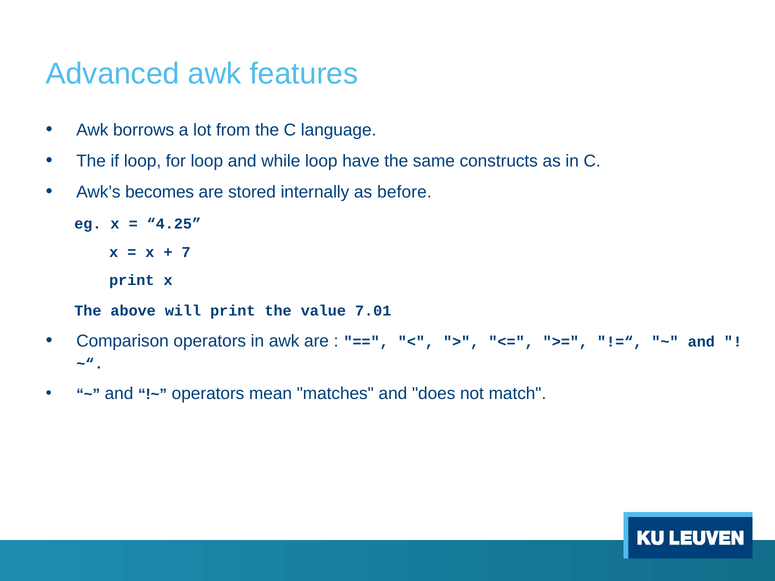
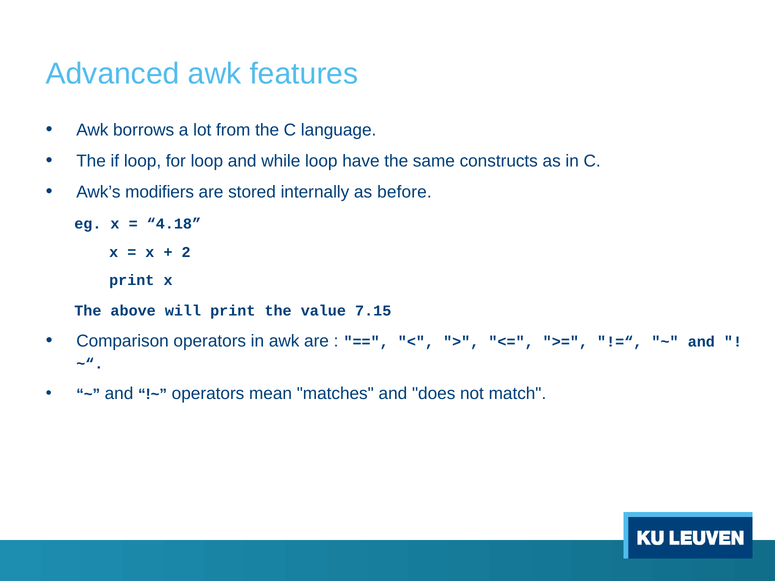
becomes: becomes -> modifiers
4.25: 4.25 -> 4.18
7: 7 -> 2
7.01: 7.01 -> 7.15
